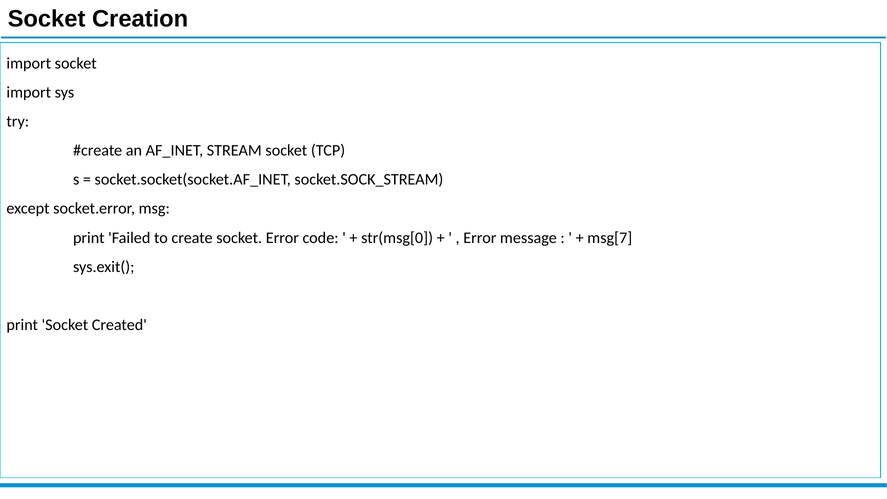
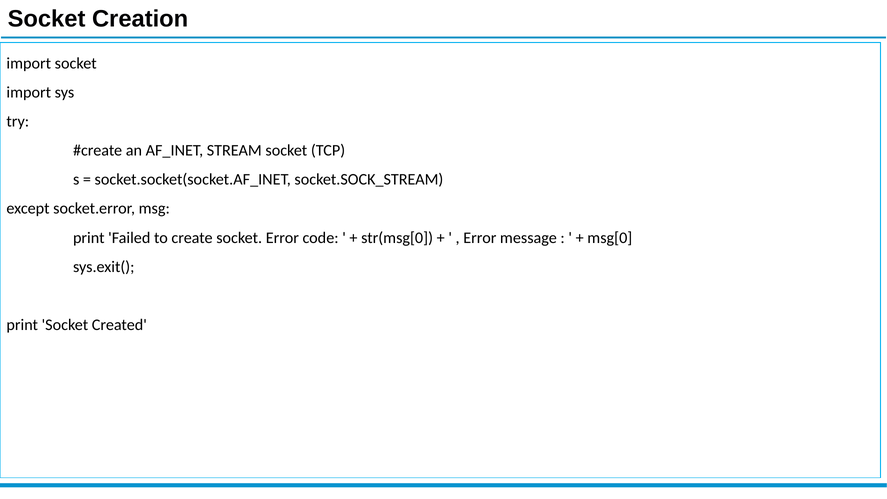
msg[7: msg[7 -> msg[0
